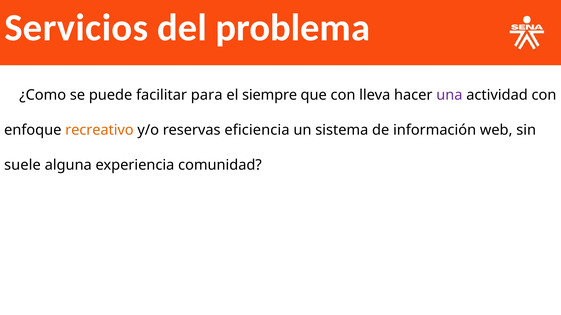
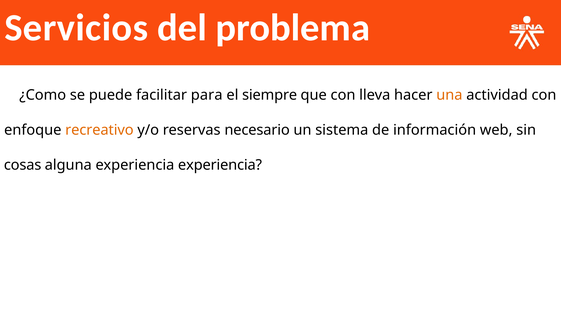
una colour: purple -> orange
eficiencia: eficiencia -> necesario
suele: suele -> cosas
experiencia comunidad: comunidad -> experiencia
